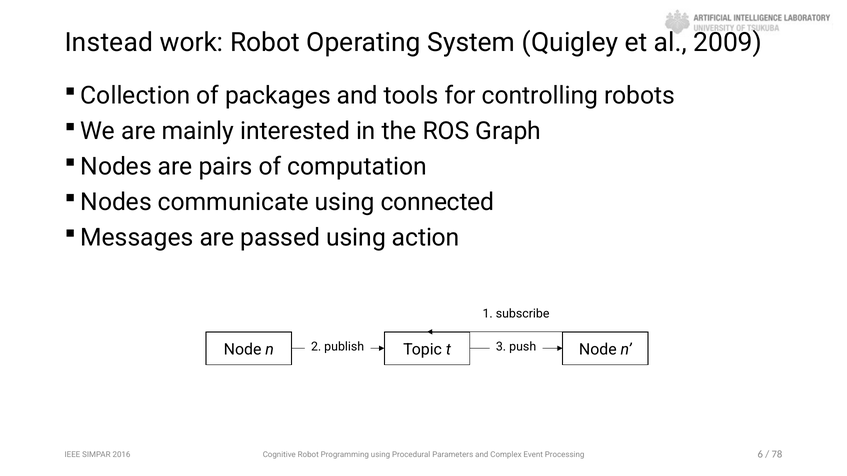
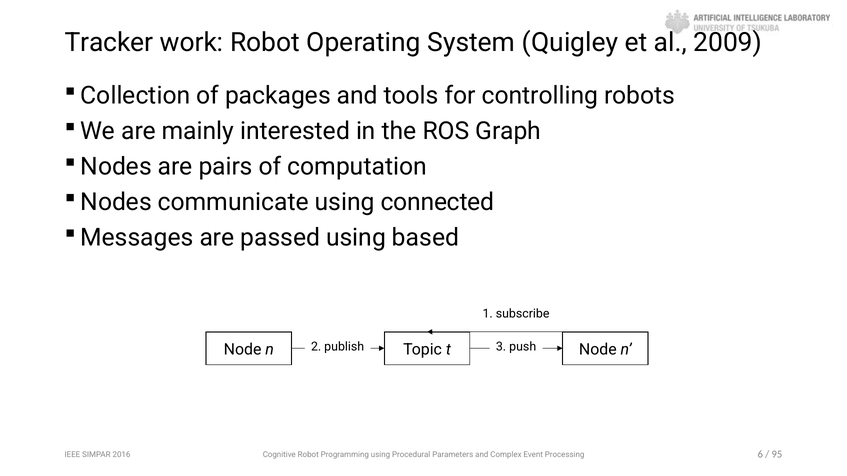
Instead: Instead -> Tracker
action: action -> based
78: 78 -> 95
